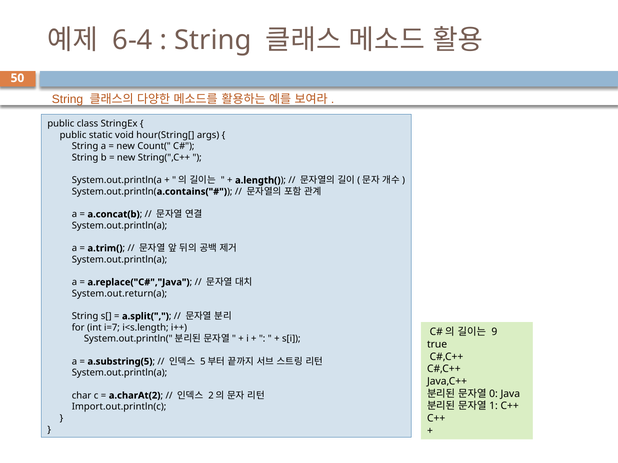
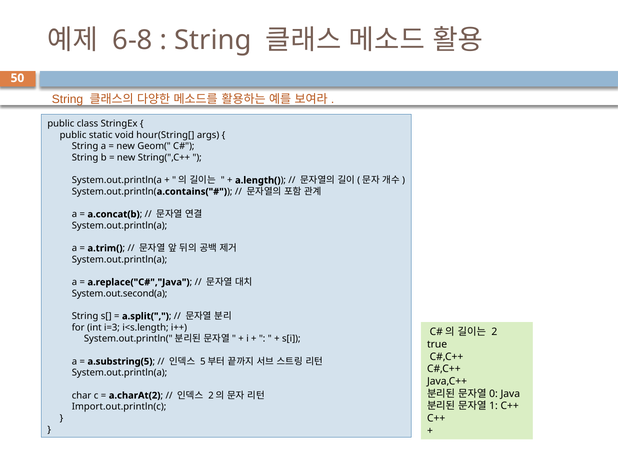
6-4: 6-4 -> 6-8
Count(: Count( -> Geom(
System.out.return(a: System.out.return(a -> System.out.second(a
i=7: i=7 -> i=3
9: 9 -> 2
